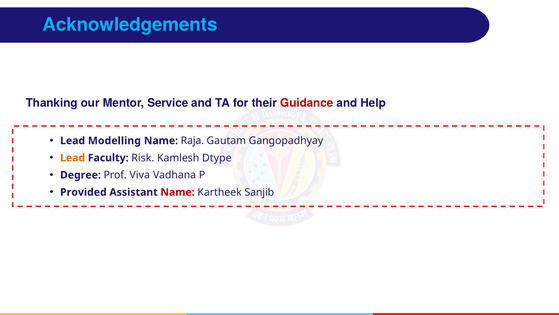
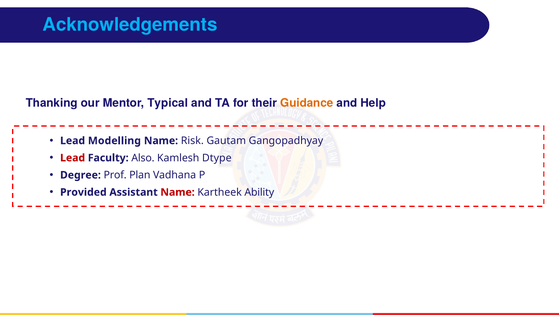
Service: Service -> Typical
Guidance colour: red -> orange
Raja: Raja -> Risk
Lead at (73, 158) colour: orange -> red
Risk: Risk -> Also
Viva: Viva -> Plan
Sanjib: Sanjib -> Ability
